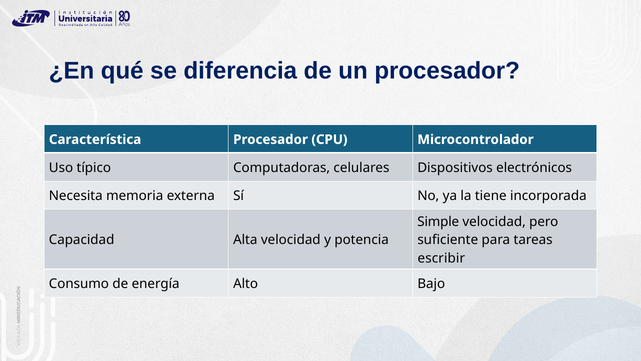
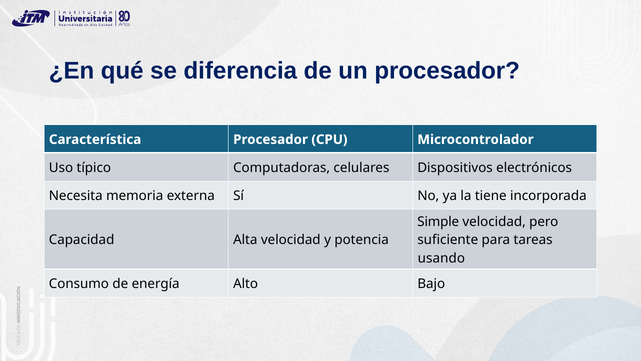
escribir: escribir -> usando
